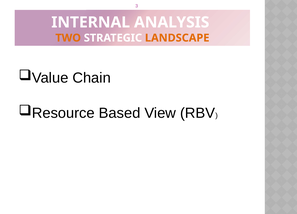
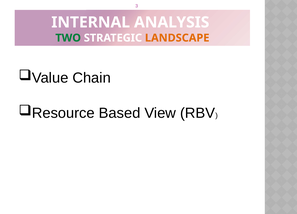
TWO colour: orange -> green
